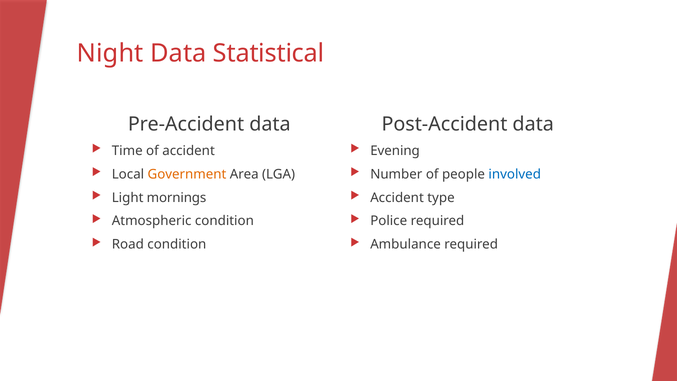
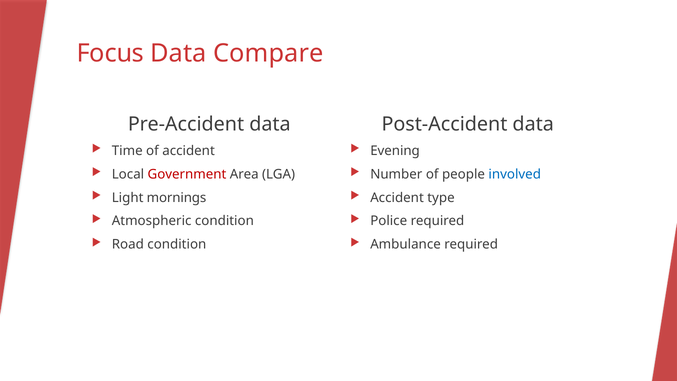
Night: Night -> Focus
Statistical: Statistical -> Compare
Government colour: orange -> red
